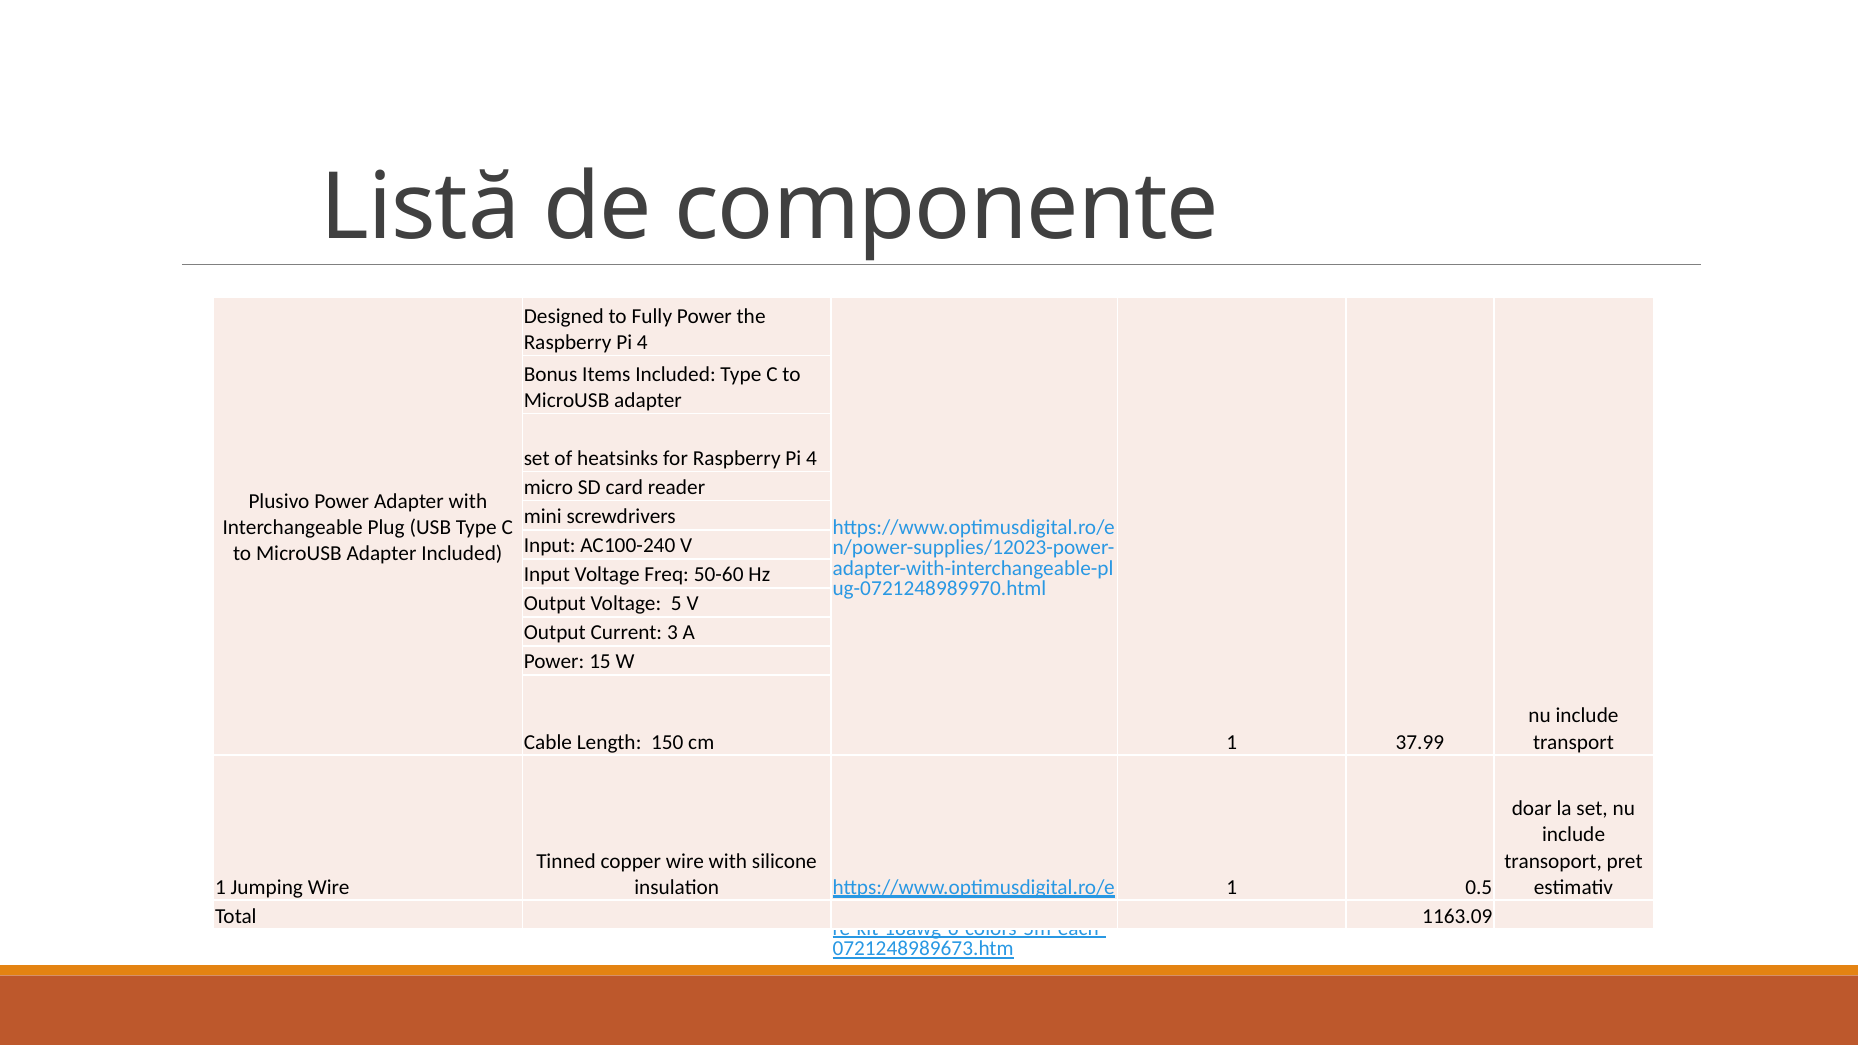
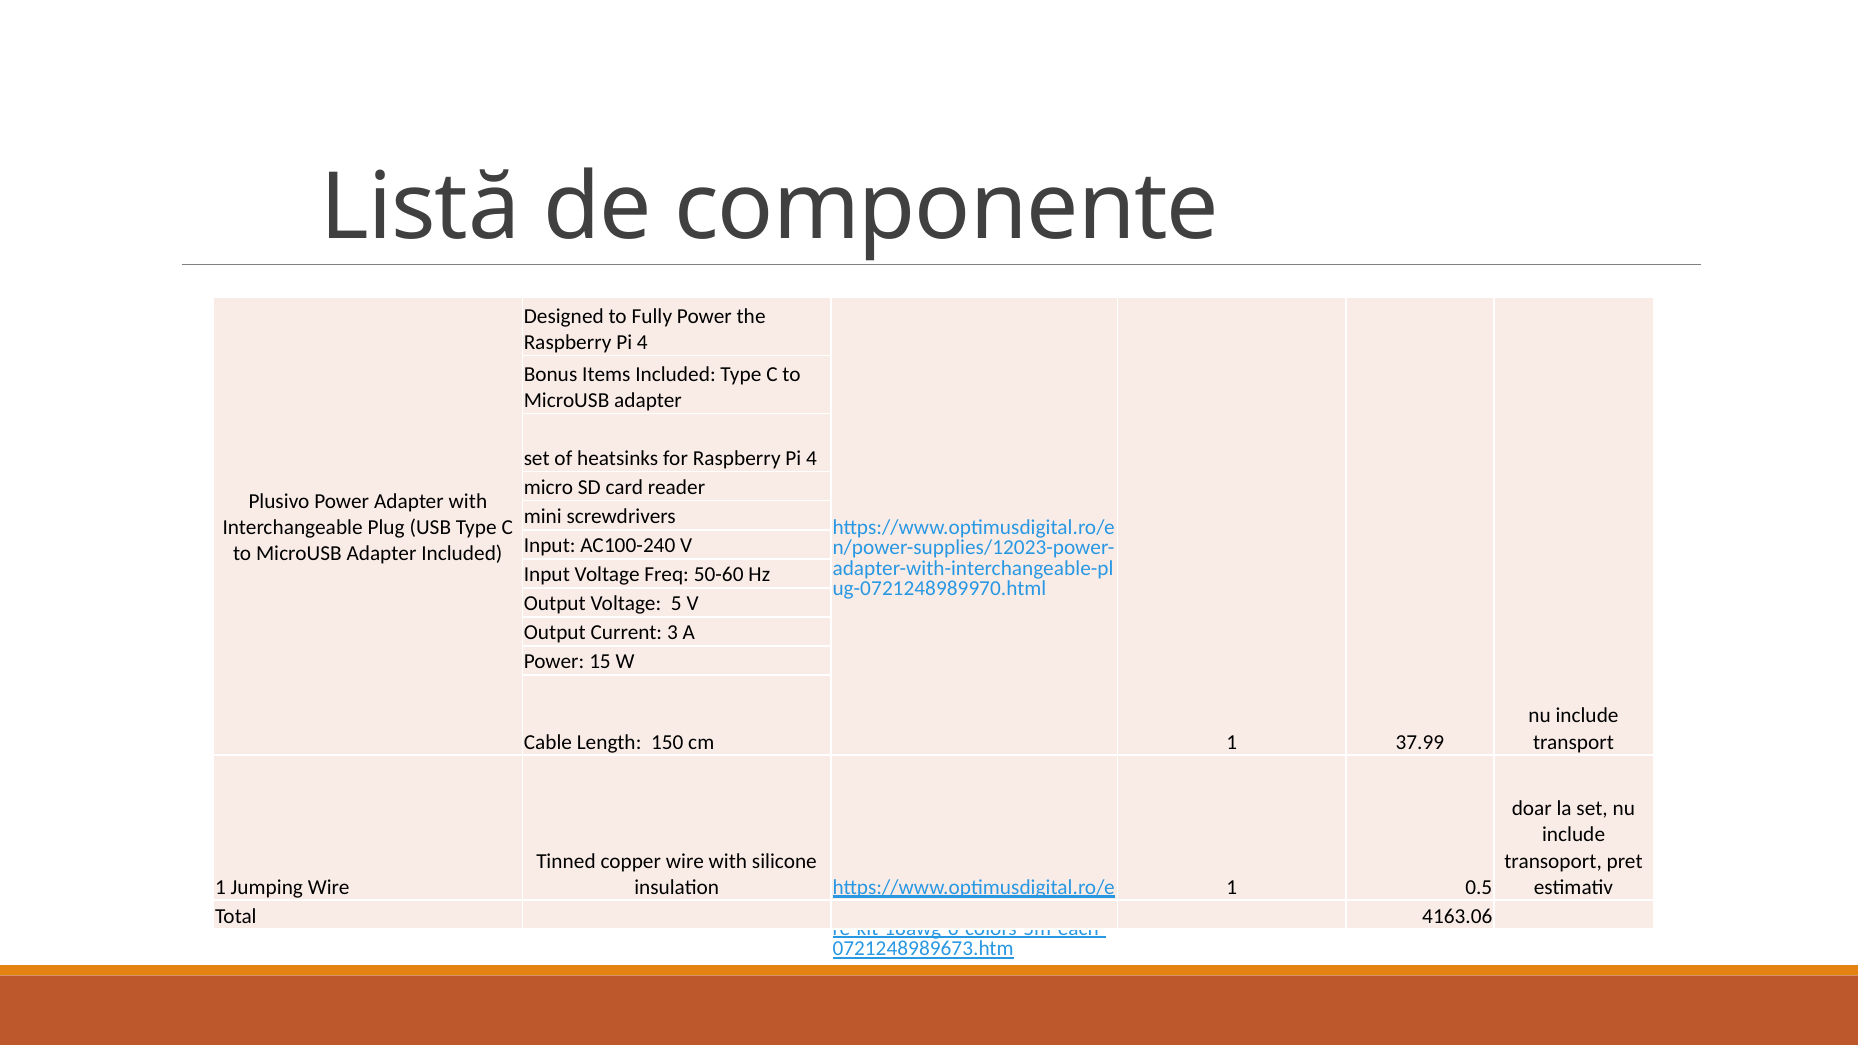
1163.09: 1163.09 -> 4163.06
